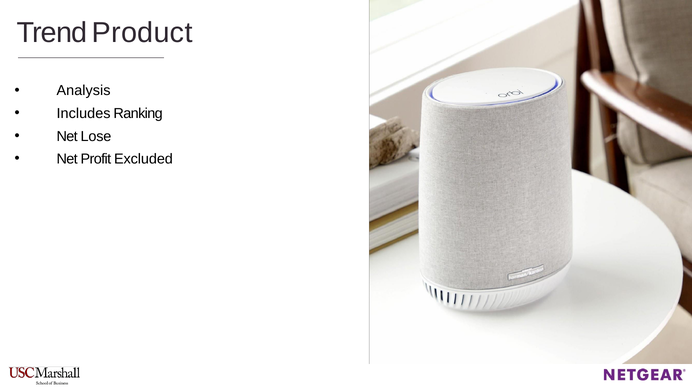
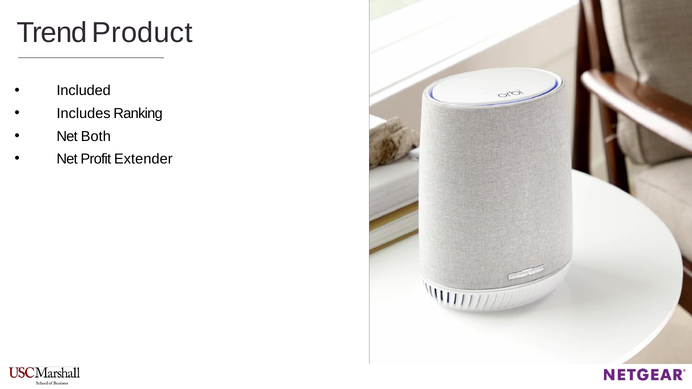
Analysis: Analysis -> Included
Lose: Lose -> Both
Excluded: Excluded -> Extender
